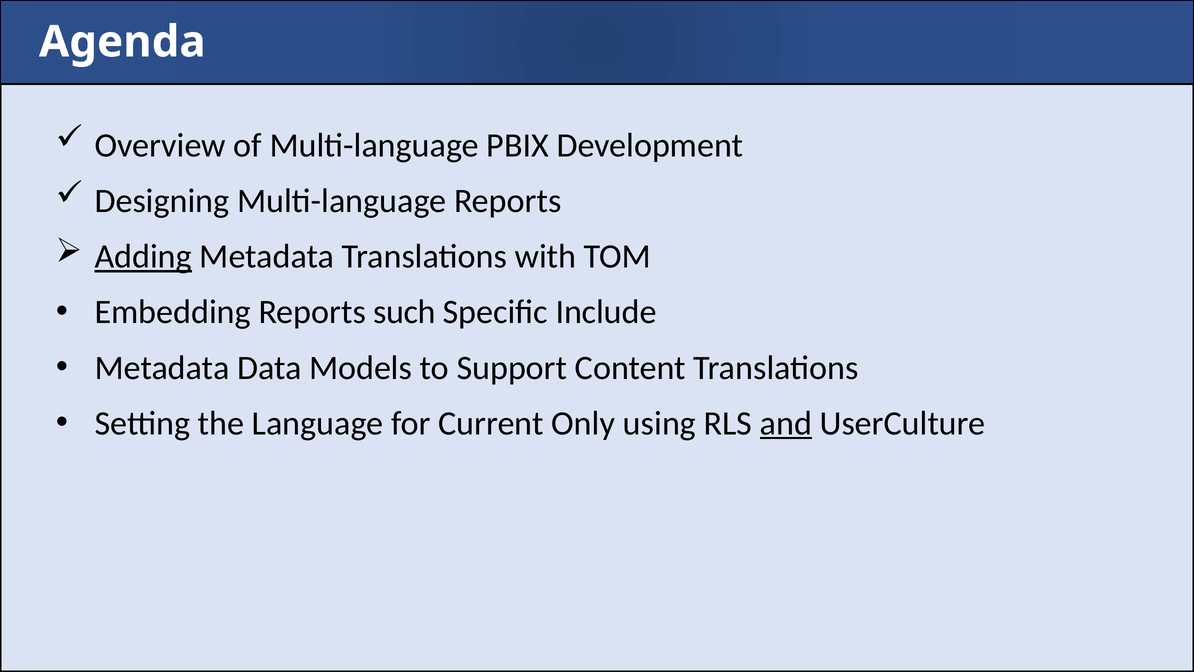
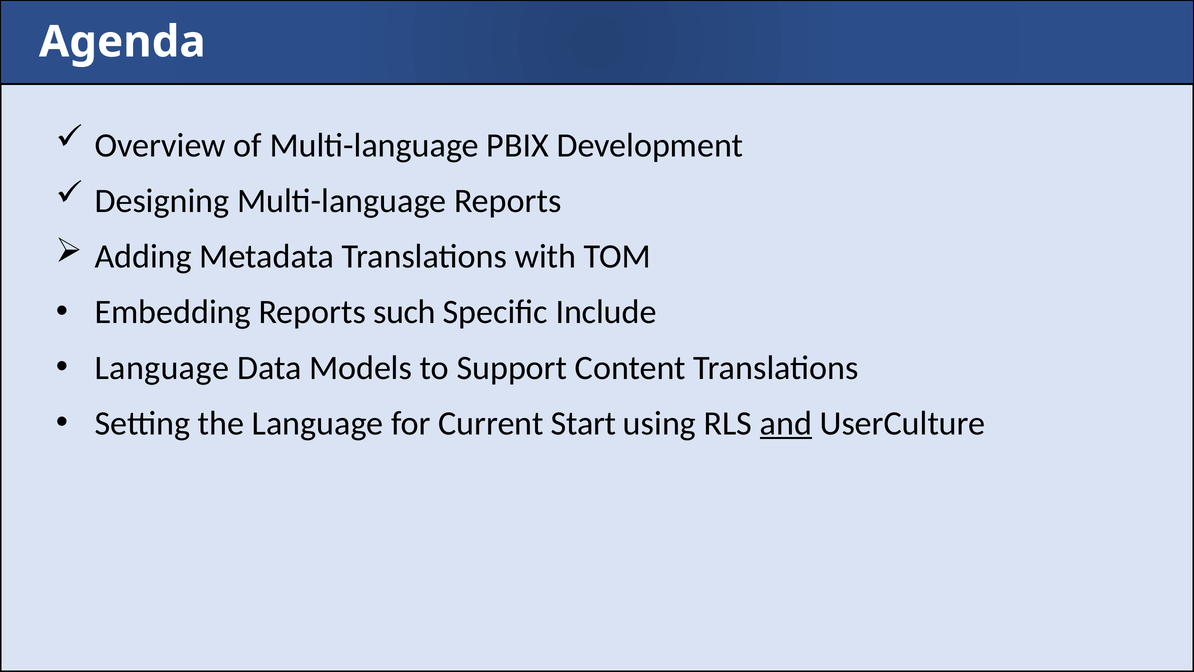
Adding underline: present -> none
Metadata at (162, 368): Metadata -> Language
Only: Only -> Start
